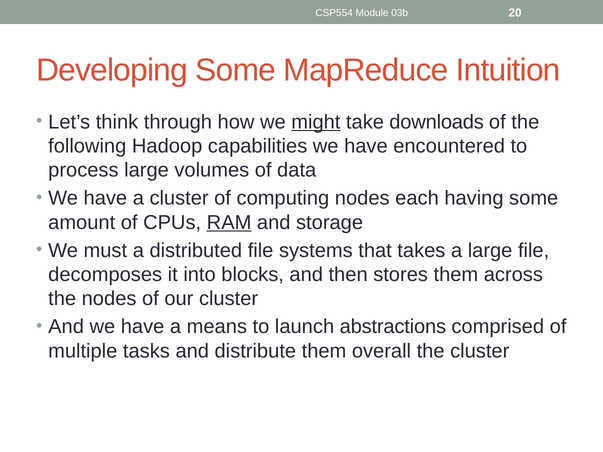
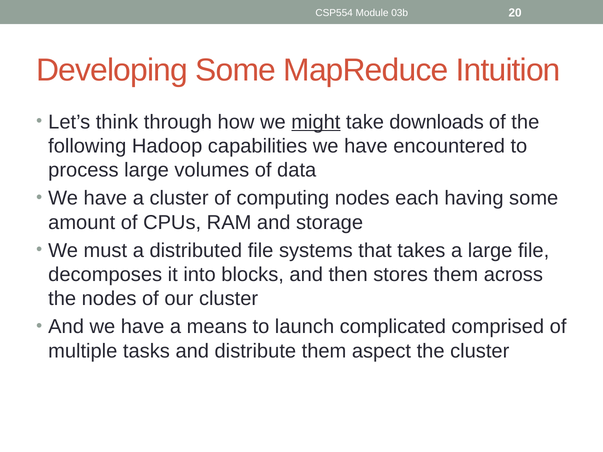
RAM underline: present -> none
abstractions: abstractions -> complicated
overall: overall -> aspect
